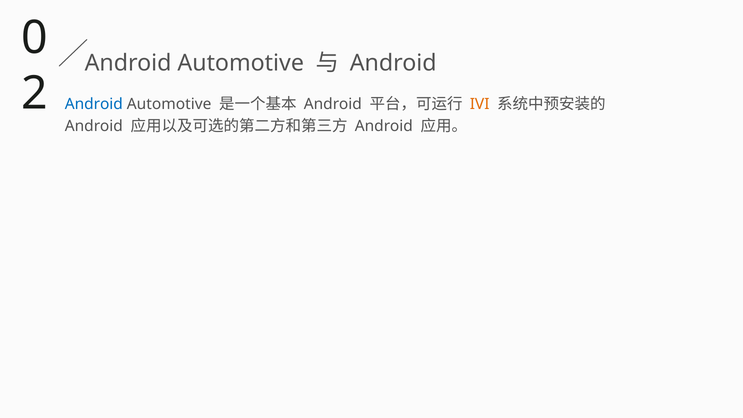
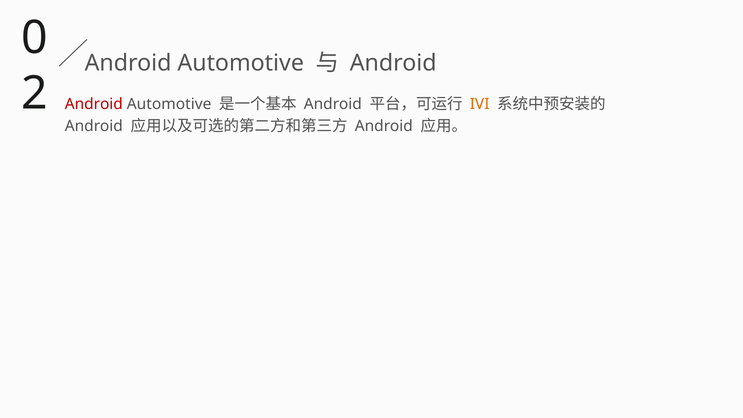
Android at (94, 104) colour: blue -> red
